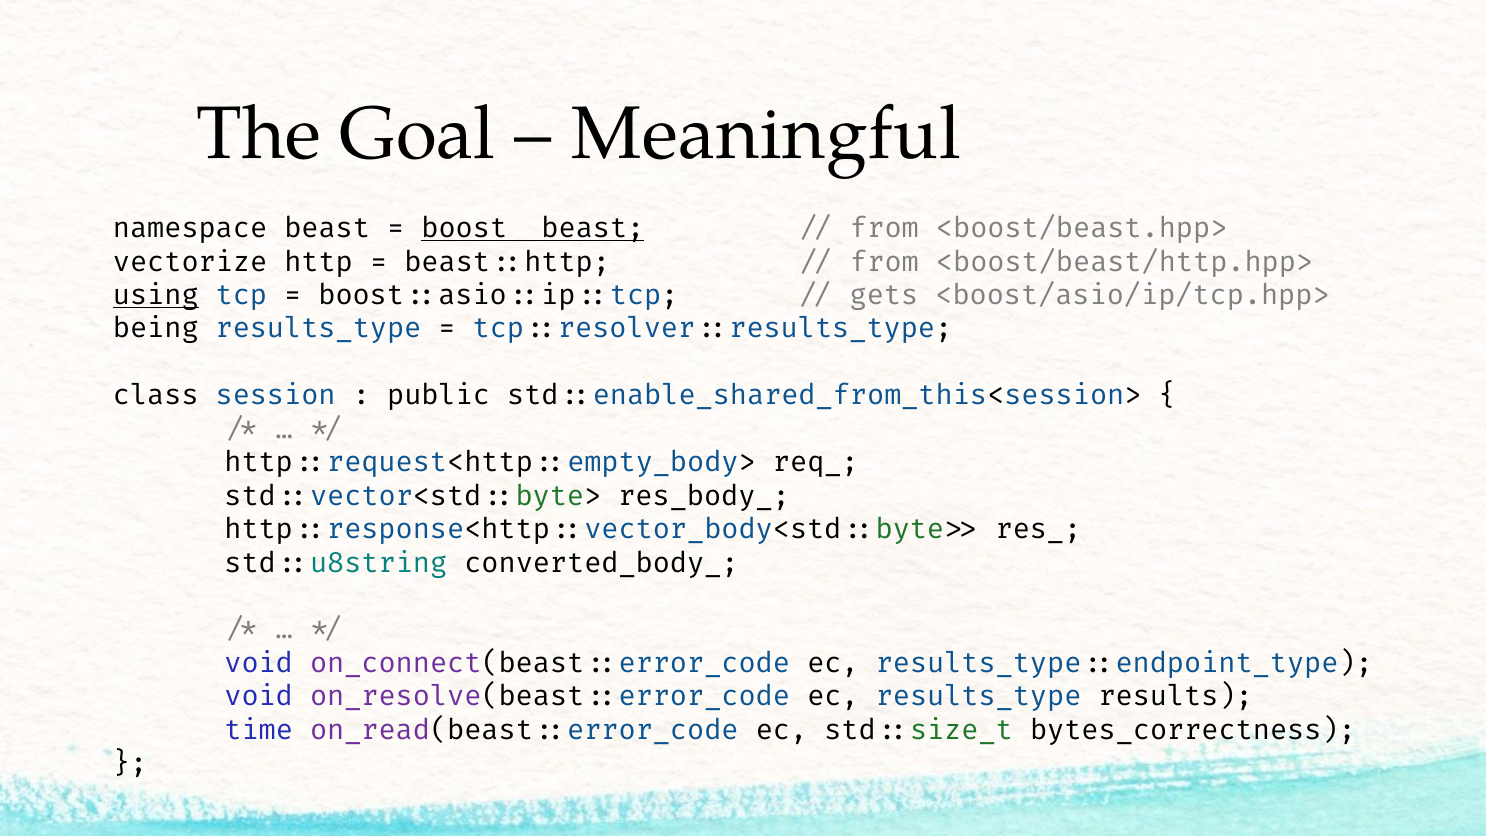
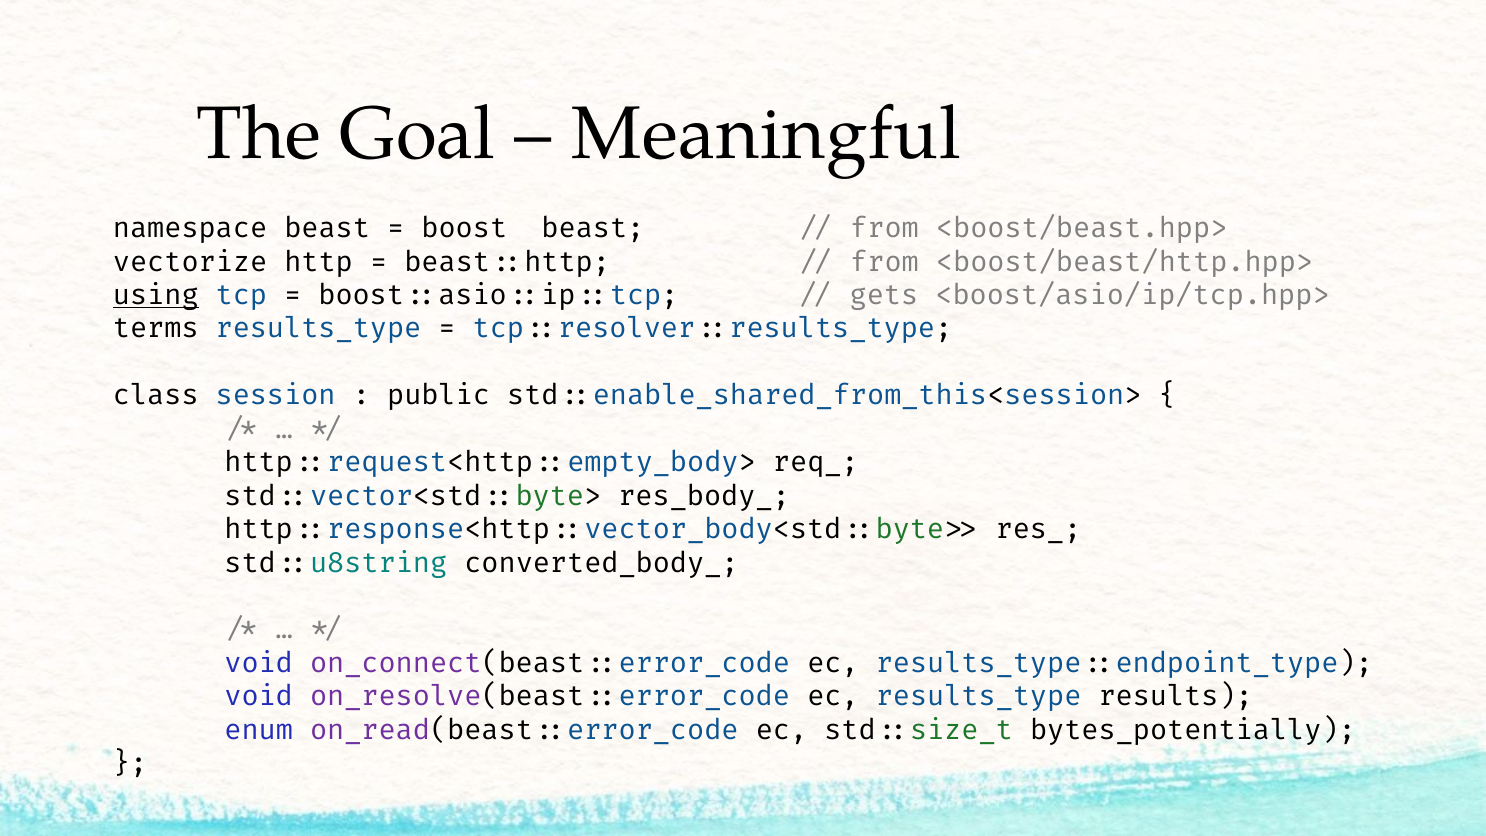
boost::beast underline: present -> none
being: being -> terms
time: time -> enum
bytes_correctness: bytes_correctness -> bytes_potentially
